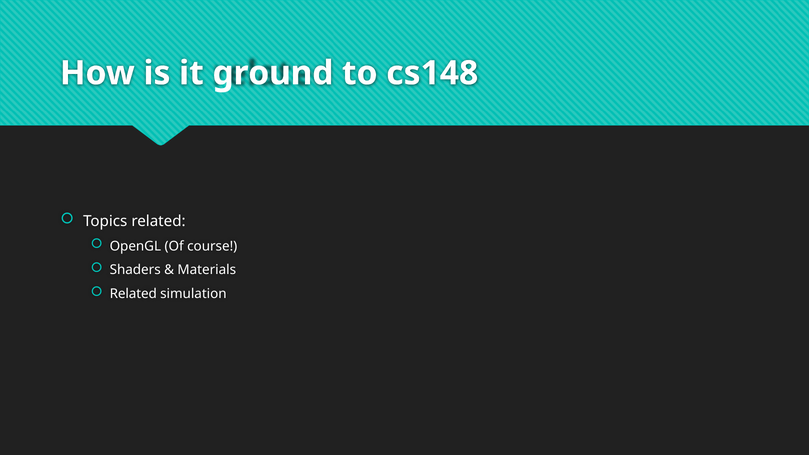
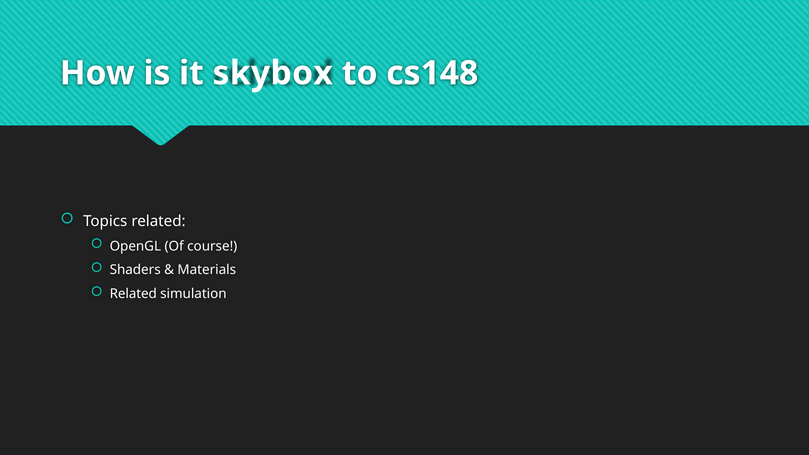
ground: ground -> skybox
